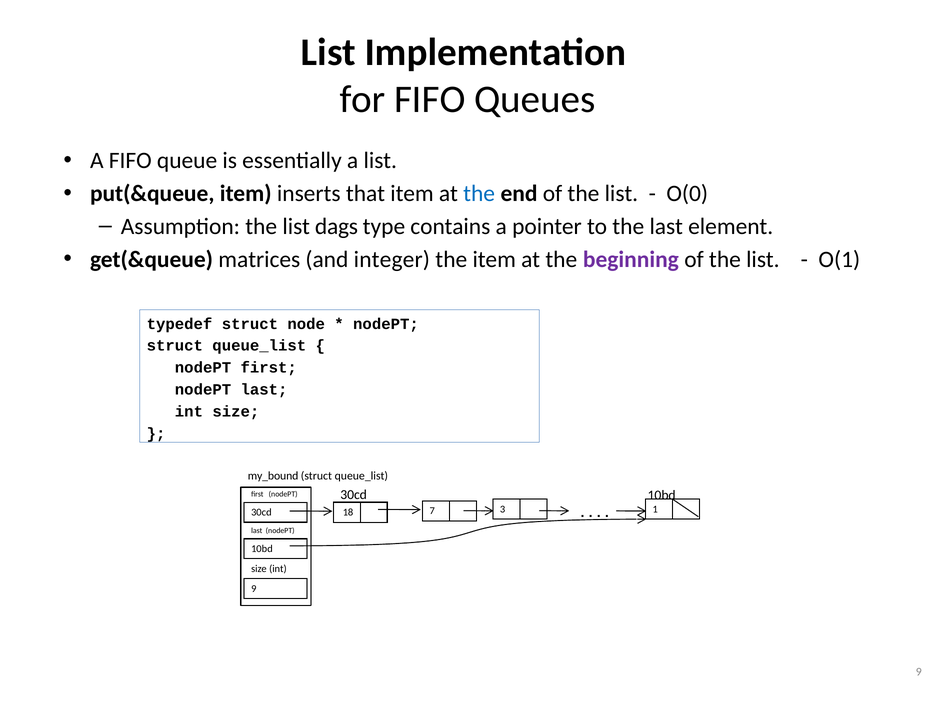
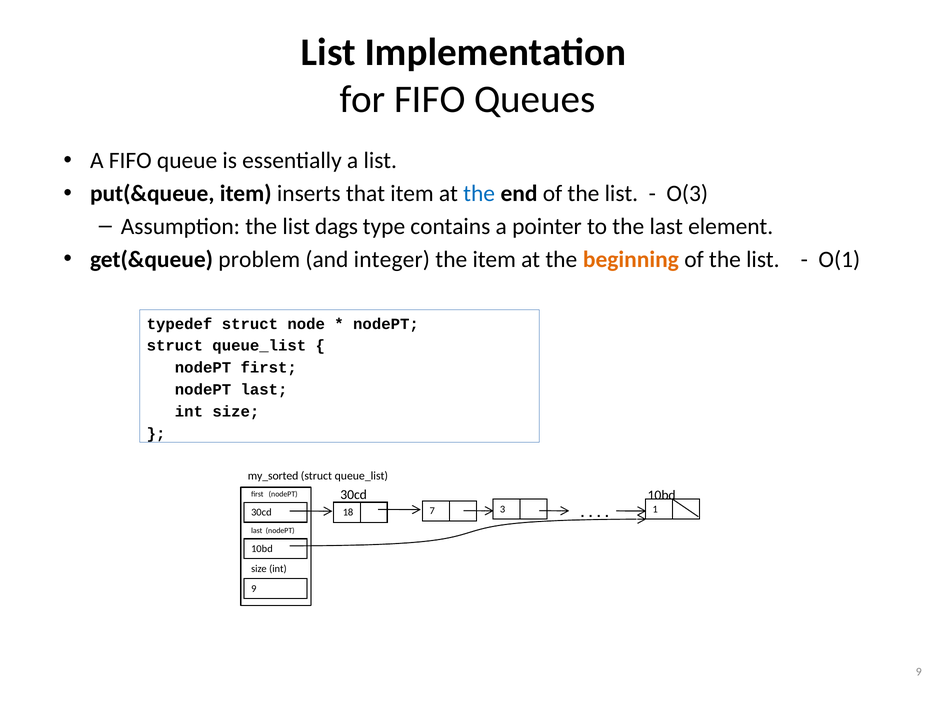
O(0: O(0 -> O(3
matrices: matrices -> problem
beginning colour: purple -> orange
my_bound: my_bound -> my_sorted
